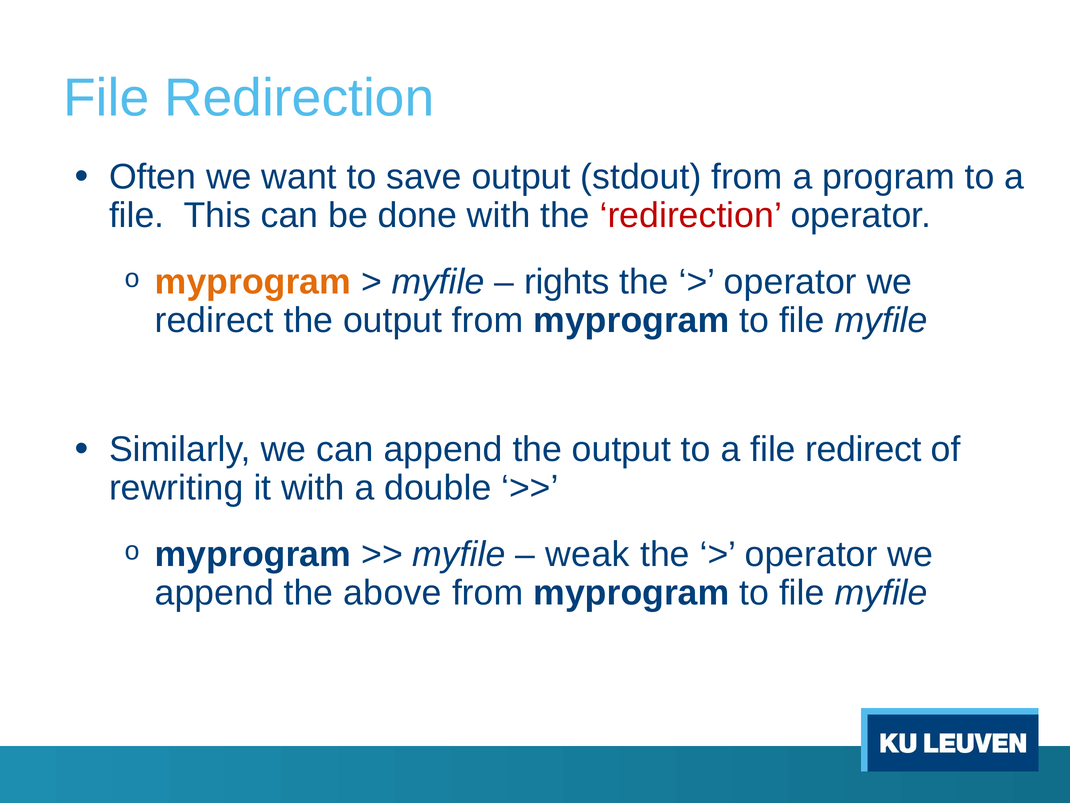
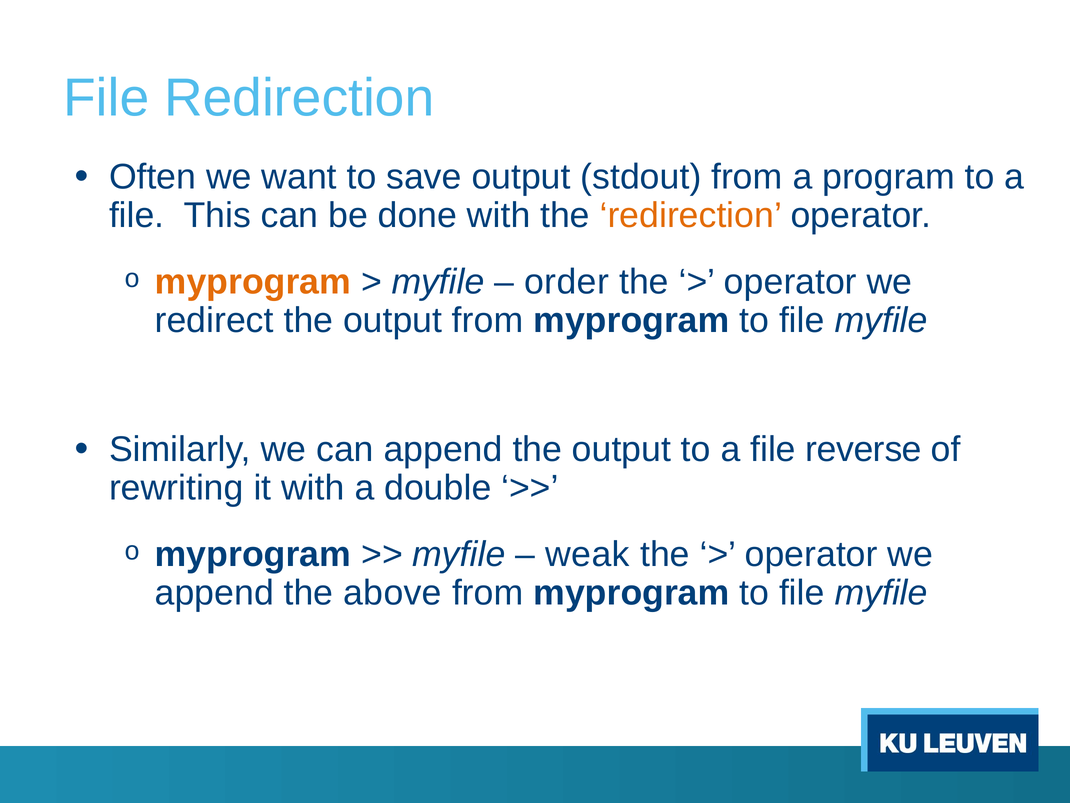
redirection at (691, 216) colour: red -> orange
rights: rights -> order
file redirect: redirect -> reverse
